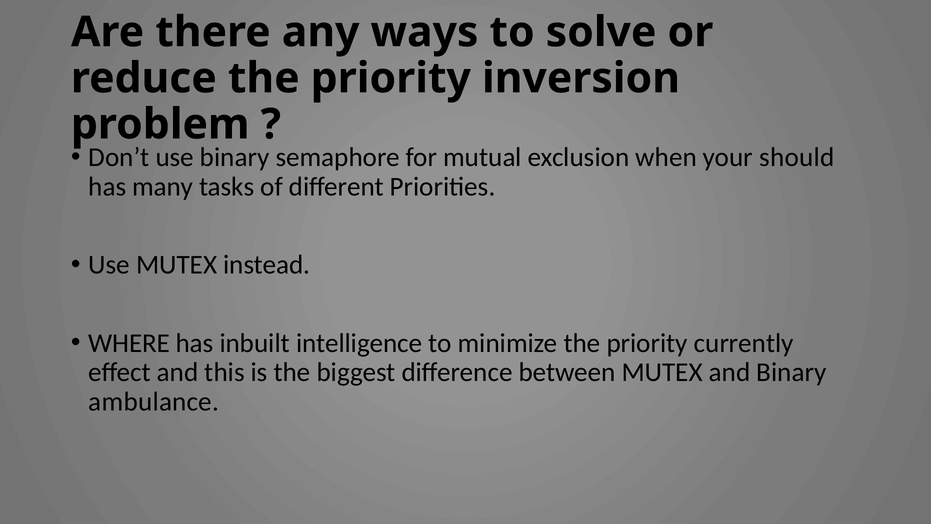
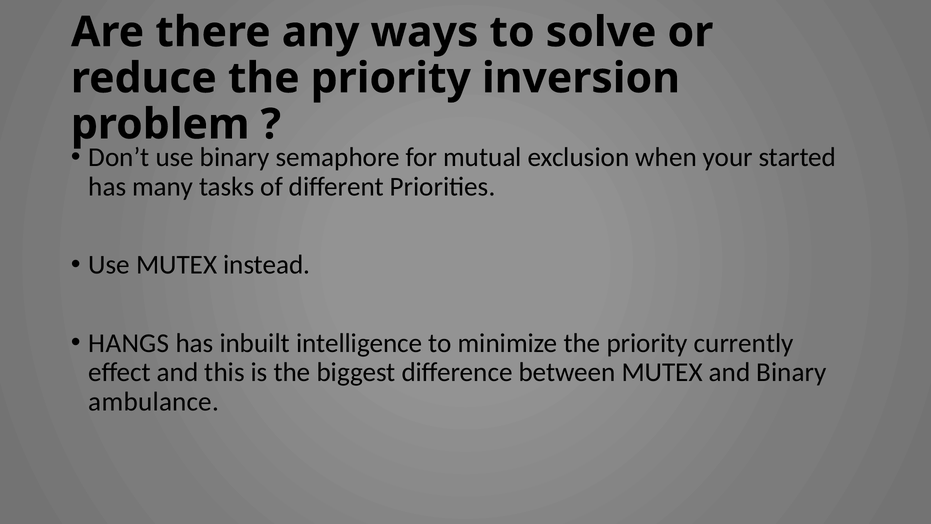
should: should -> started
WHERE: WHERE -> HANGS
